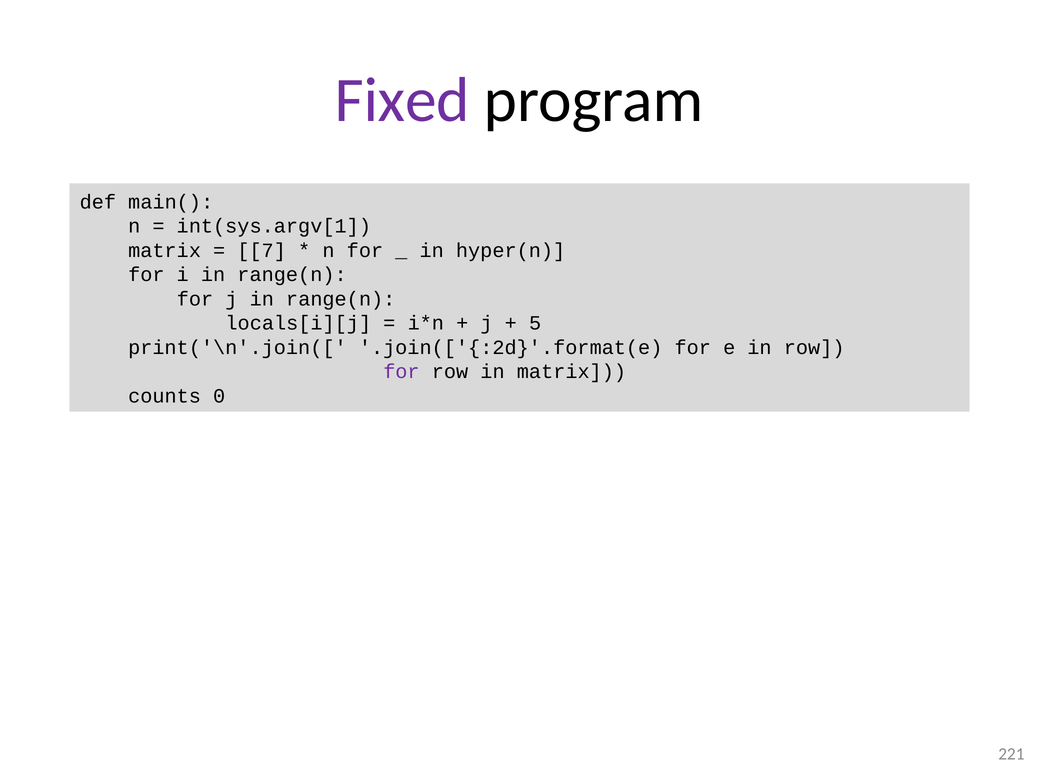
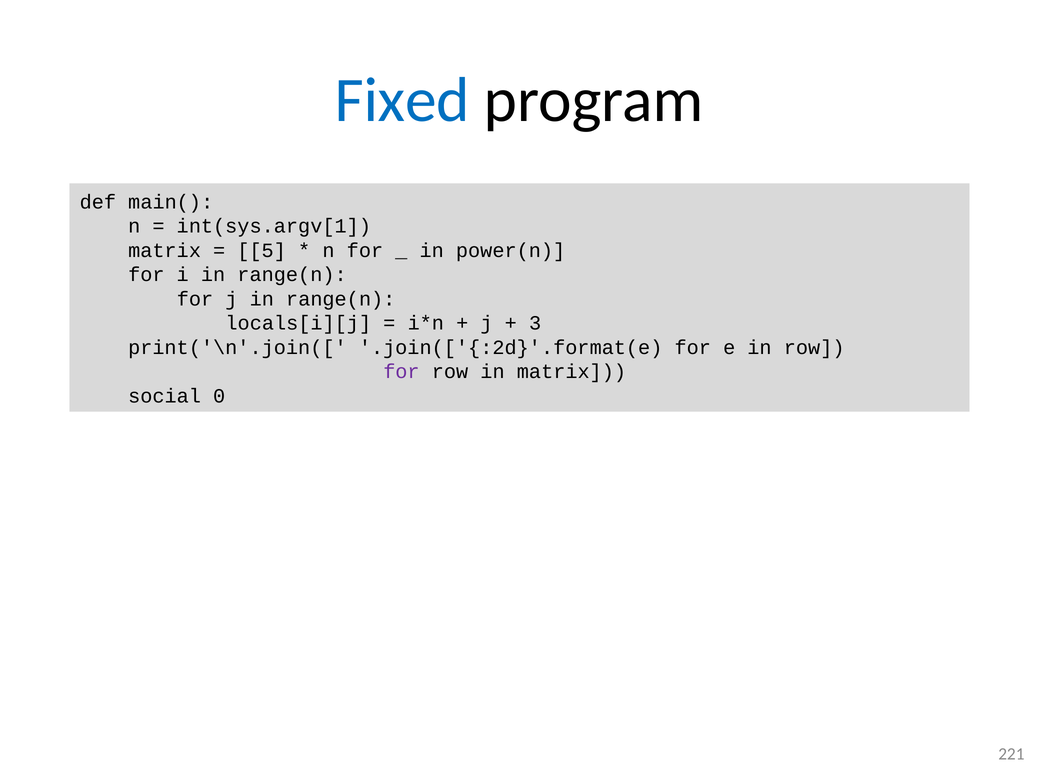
Fixed colour: purple -> blue
7: 7 -> 5
hyper(n: hyper(n -> power(n
5: 5 -> 3
counts: counts -> social
